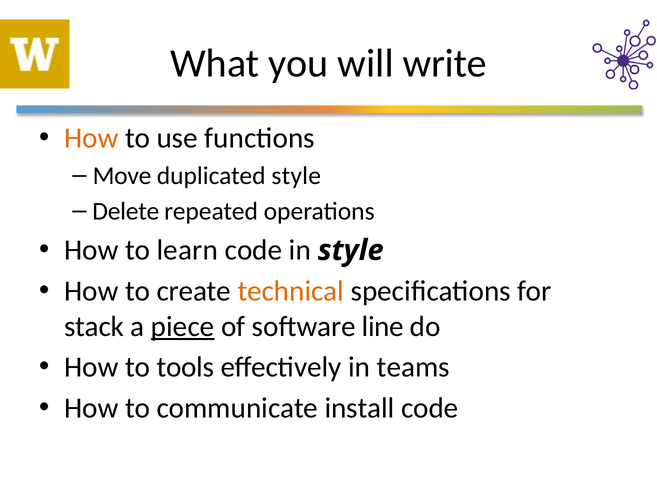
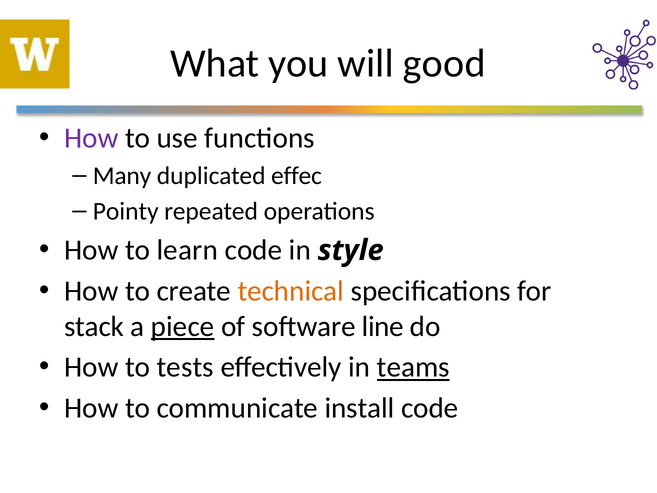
write: write -> good
How at (91, 138) colour: orange -> purple
Move: Move -> Many
duplicated style: style -> effec
Delete: Delete -> Pointy
tools: tools -> tests
teams underline: none -> present
